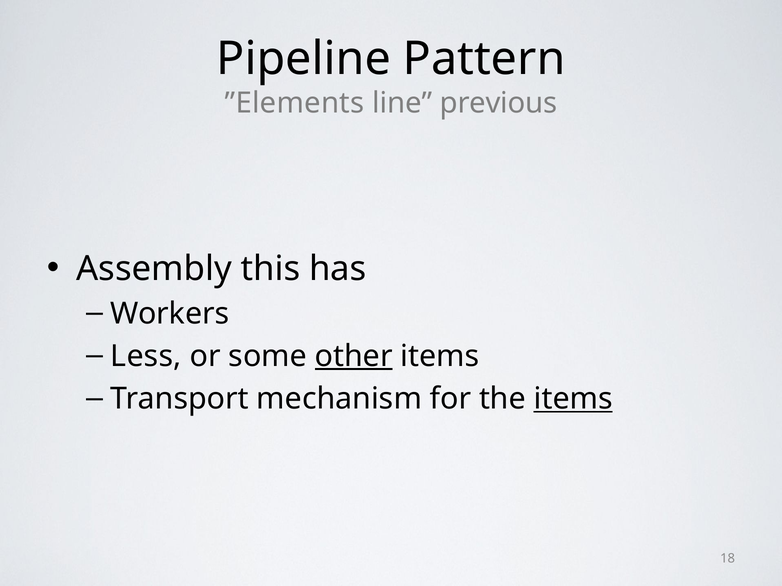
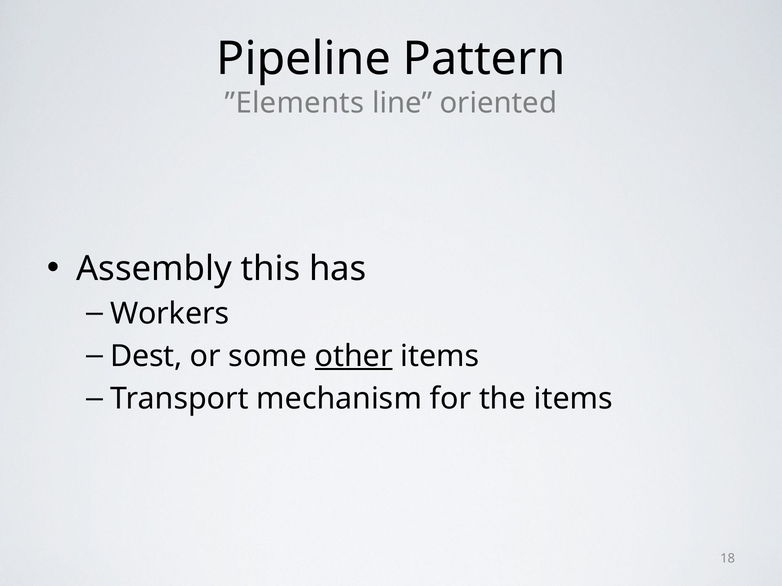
previous: previous -> oriented
Less: Less -> Dest
items at (573, 399) underline: present -> none
